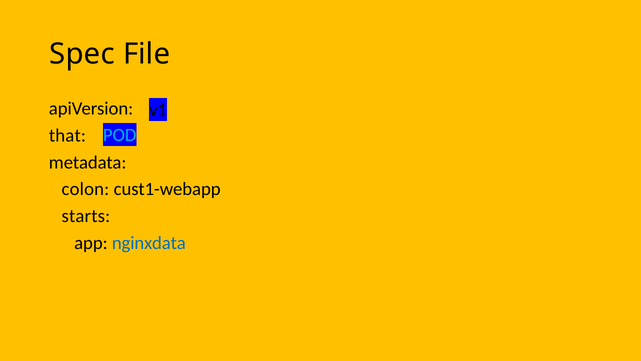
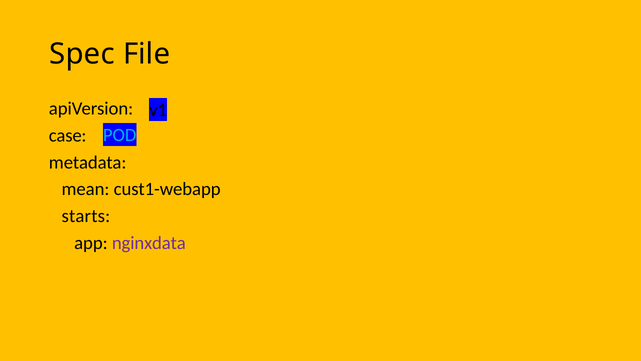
that: that -> case
colon: colon -> mean
nginxdata colour: blue -> purple
